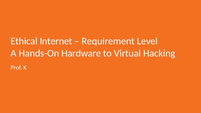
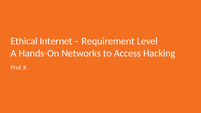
Hardware: Hardware -> Networks
Virtual: Virtual -> Access
